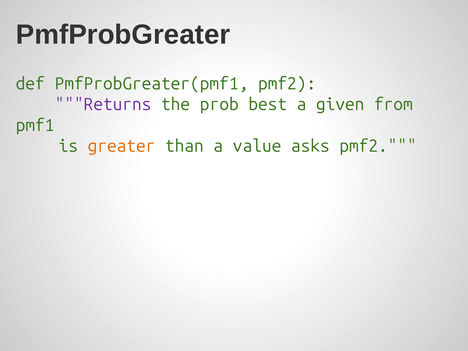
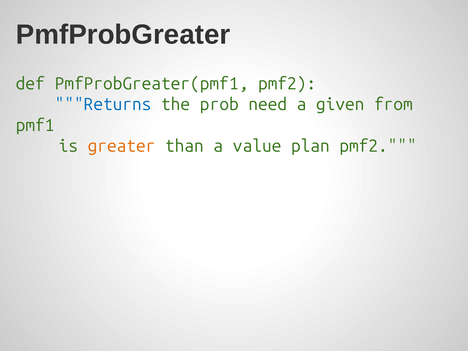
Returns colour: purple -> blue
best: best -> need
asks: asks -> plan
